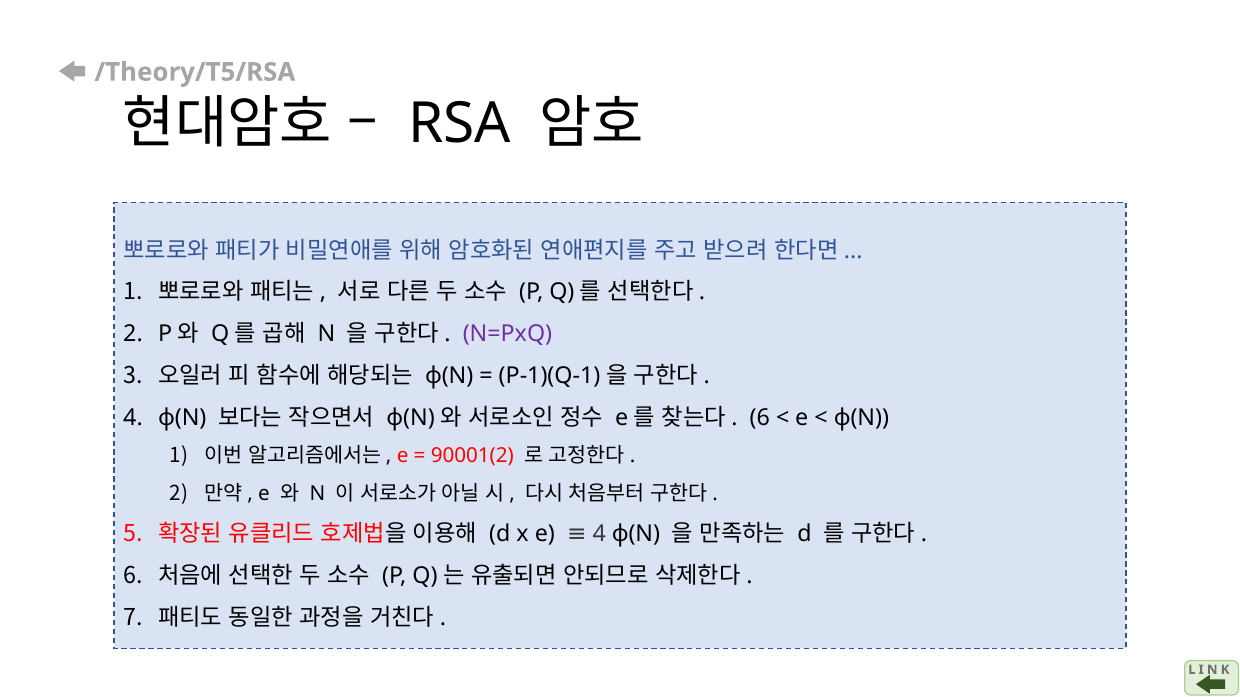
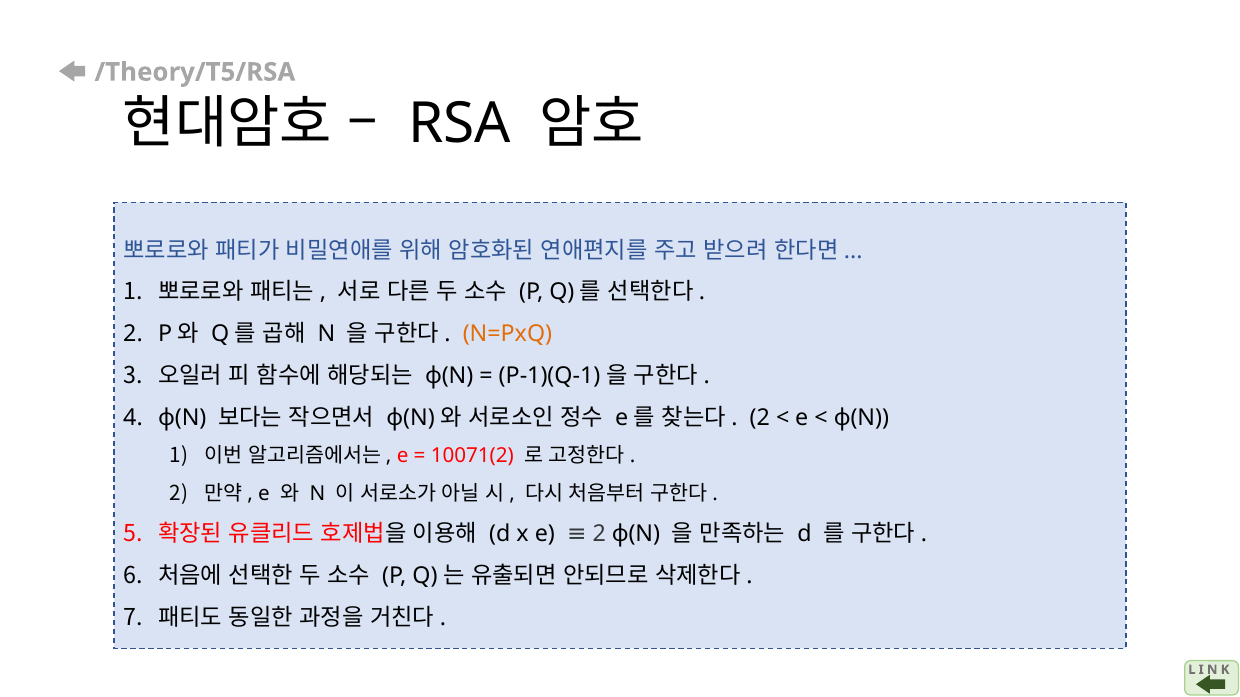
N=PxQ colour: purple -> orange
6 at (760, 418): 6 -> 2
90001(2: 90001(2 -> 10071(2
e 4: 4 -> 2
